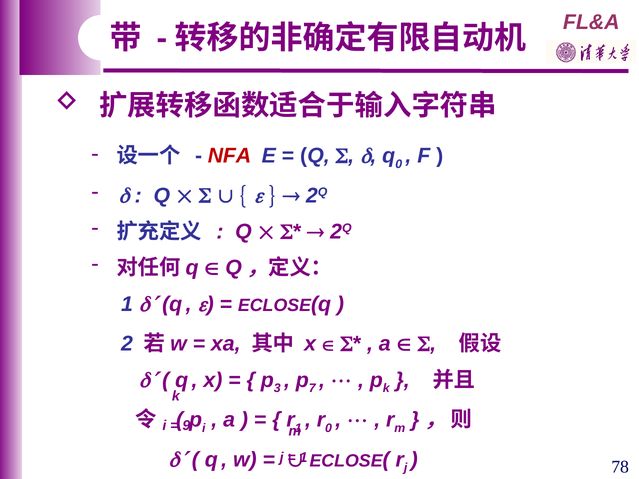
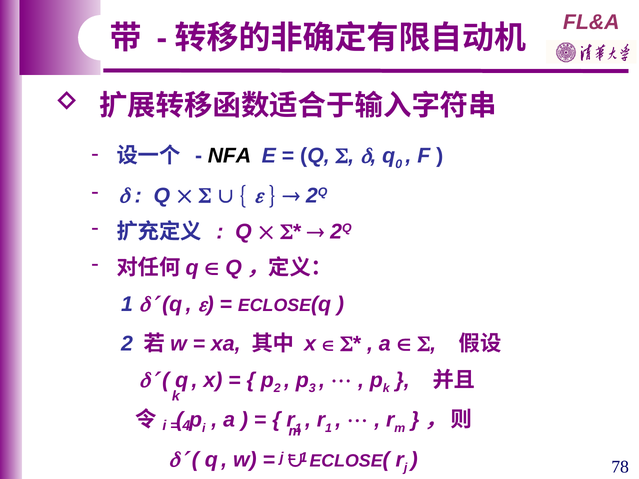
NFA colour: red -> black
3 at (277, 389): 3 -> 2
7: 7 -> 3
0 at (328, 428): 0 -> 1
9: 9 -> 4
